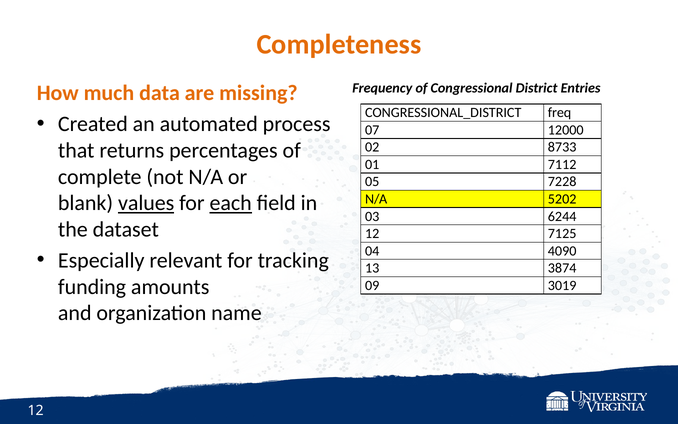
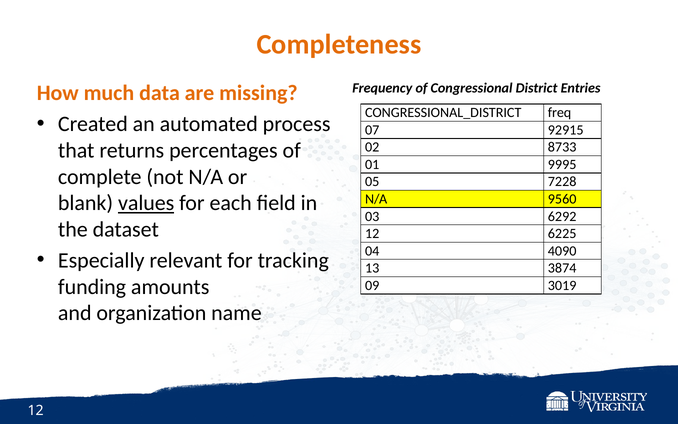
12000: 12000 -> 92915
7112: 7112 -> 9995
5202: 5202 -> 9560
each underline: present -> none
6244: 6244 -> 6292
7125: 7125 -> 6225
